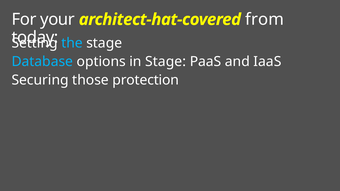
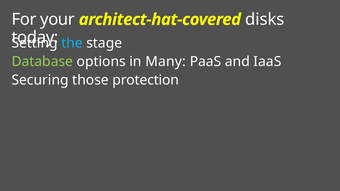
from: from -> disks
Database colour: light blue -> light green
in Stage: Stage -> Many
